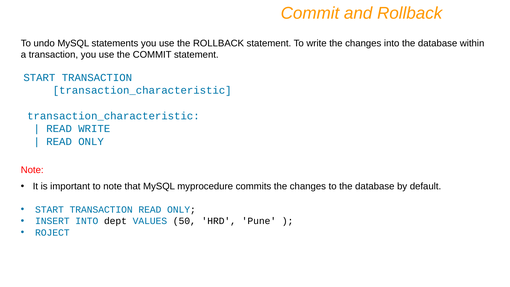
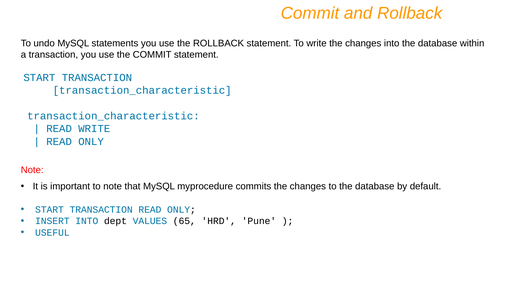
50: 50 -> 65
ROJECT: ROJECT -> USEFUL
